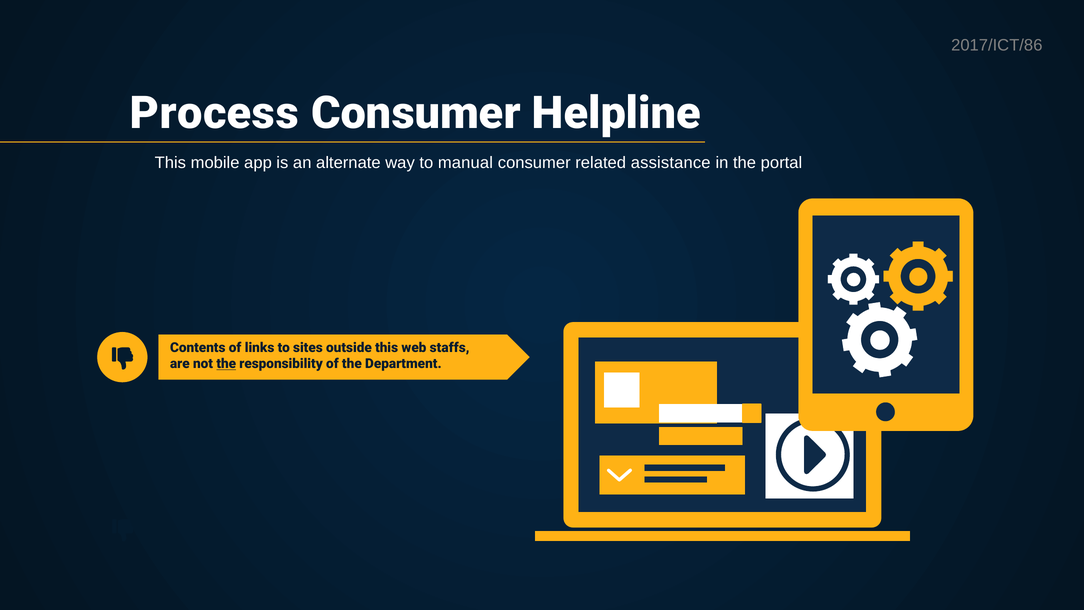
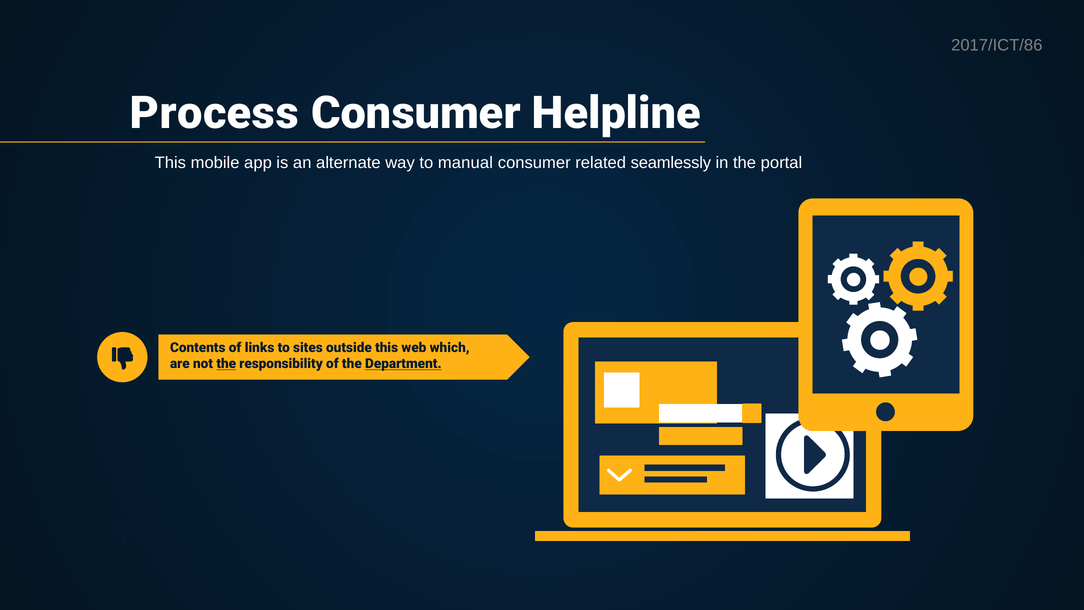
assistance: assistance -> seamlessly
staffs: staffs -> which
Department underline: none -> present
